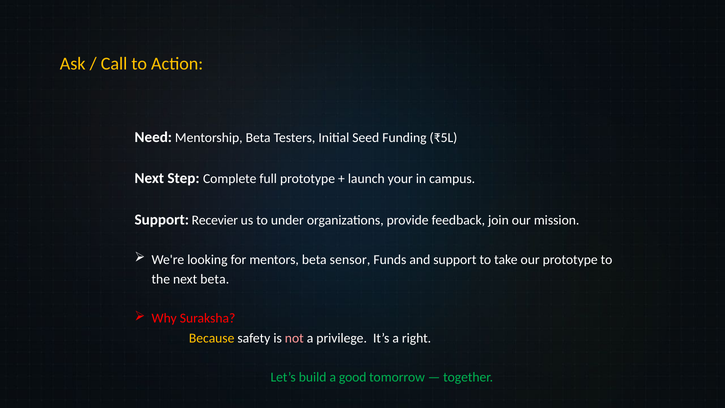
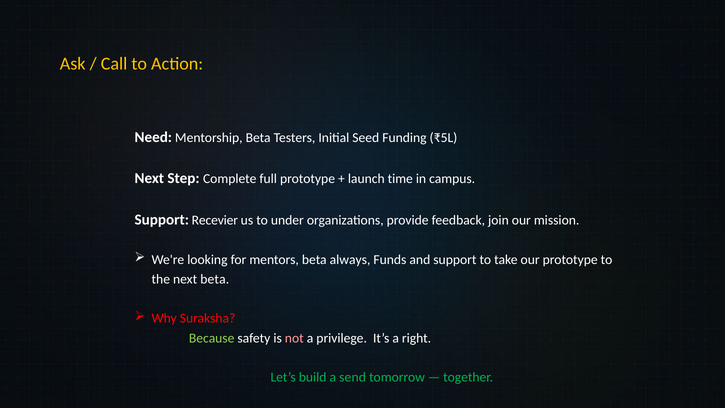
your: your -> time
sensor: sensor -> always
Because colour: yellow -> light green
good: good -> send
